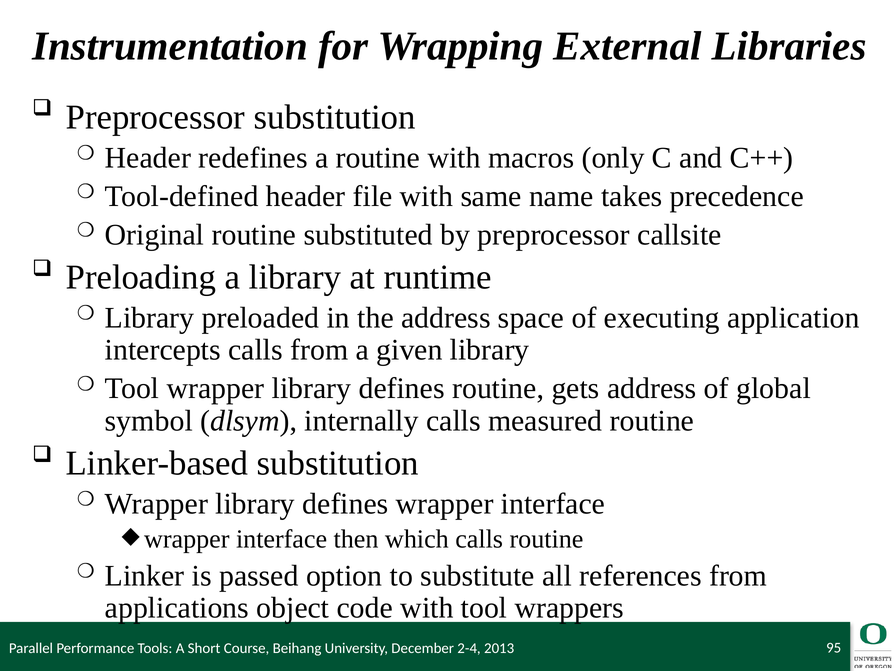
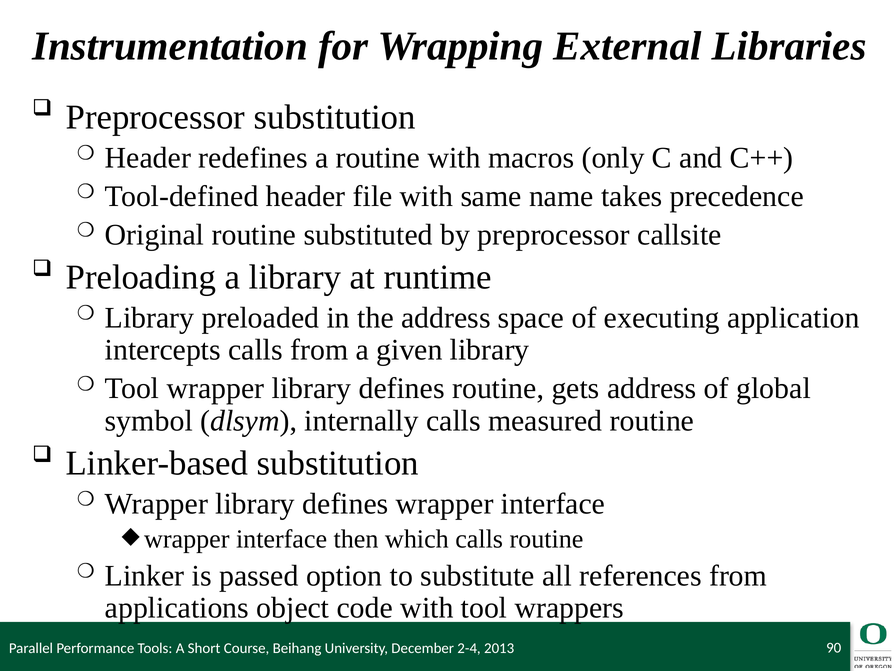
95: 95 -> 90
